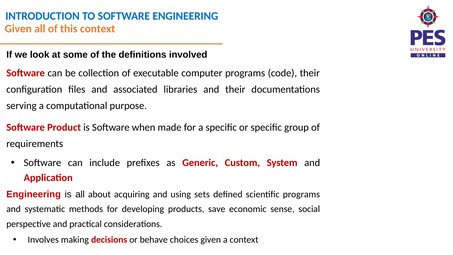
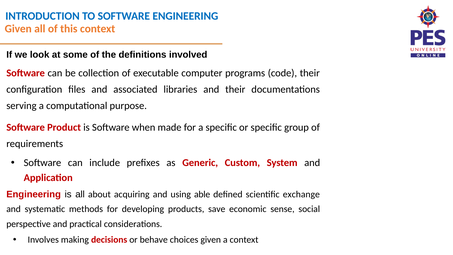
sets: sets -> able
scientific programs: programs -> exchange
